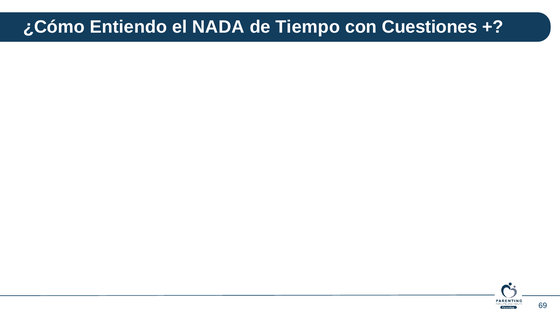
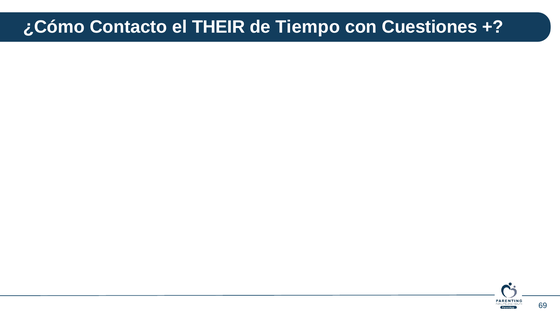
Entiendo: Entiendo -> Contacto
NADA: NADA -> THEIR
